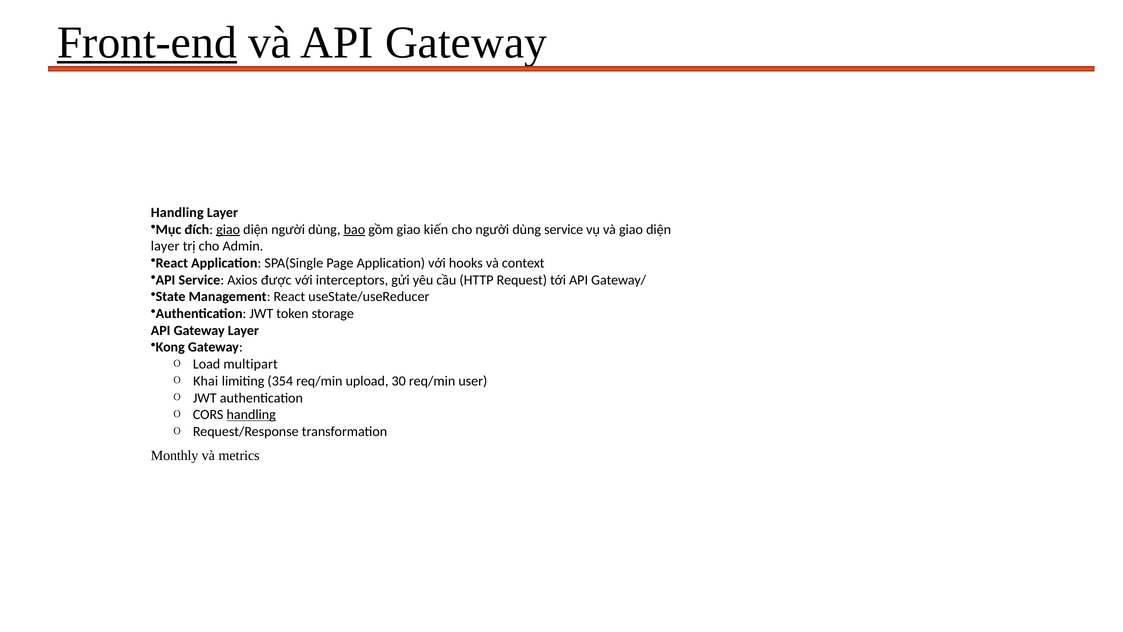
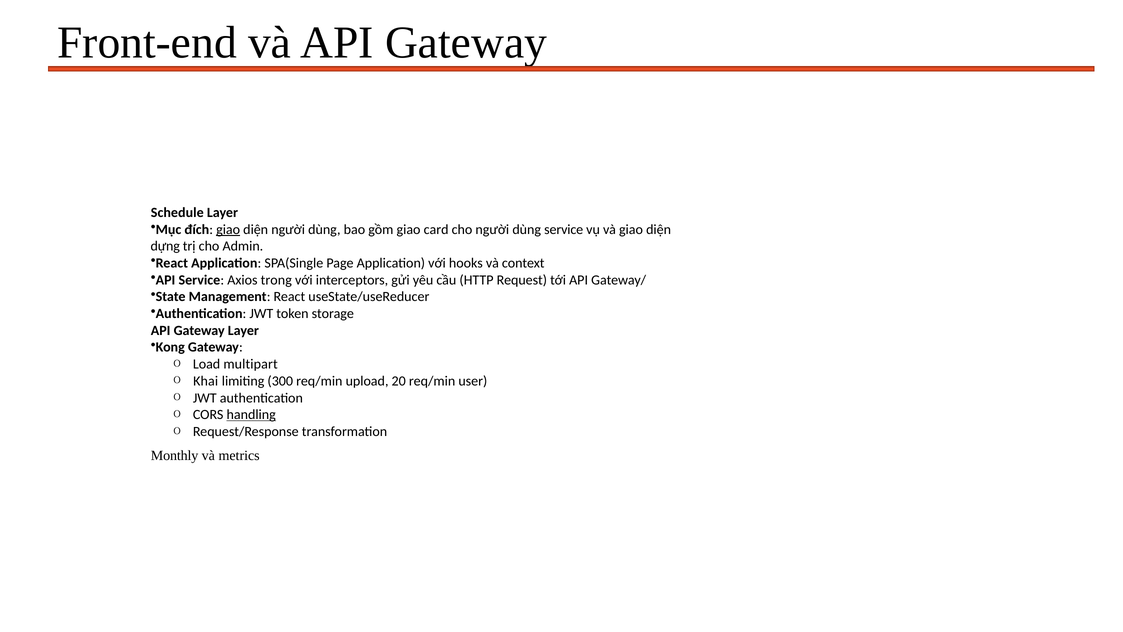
Front-end underline: present -> none
Handling at (177, 212): Handling -> Schedule
bao underline: present -> none
kiến: kiến -> card
layer at (165, 246): layer -> dựng
được: được -> trong
354: 354 -> 300
30: 30 -> 20
